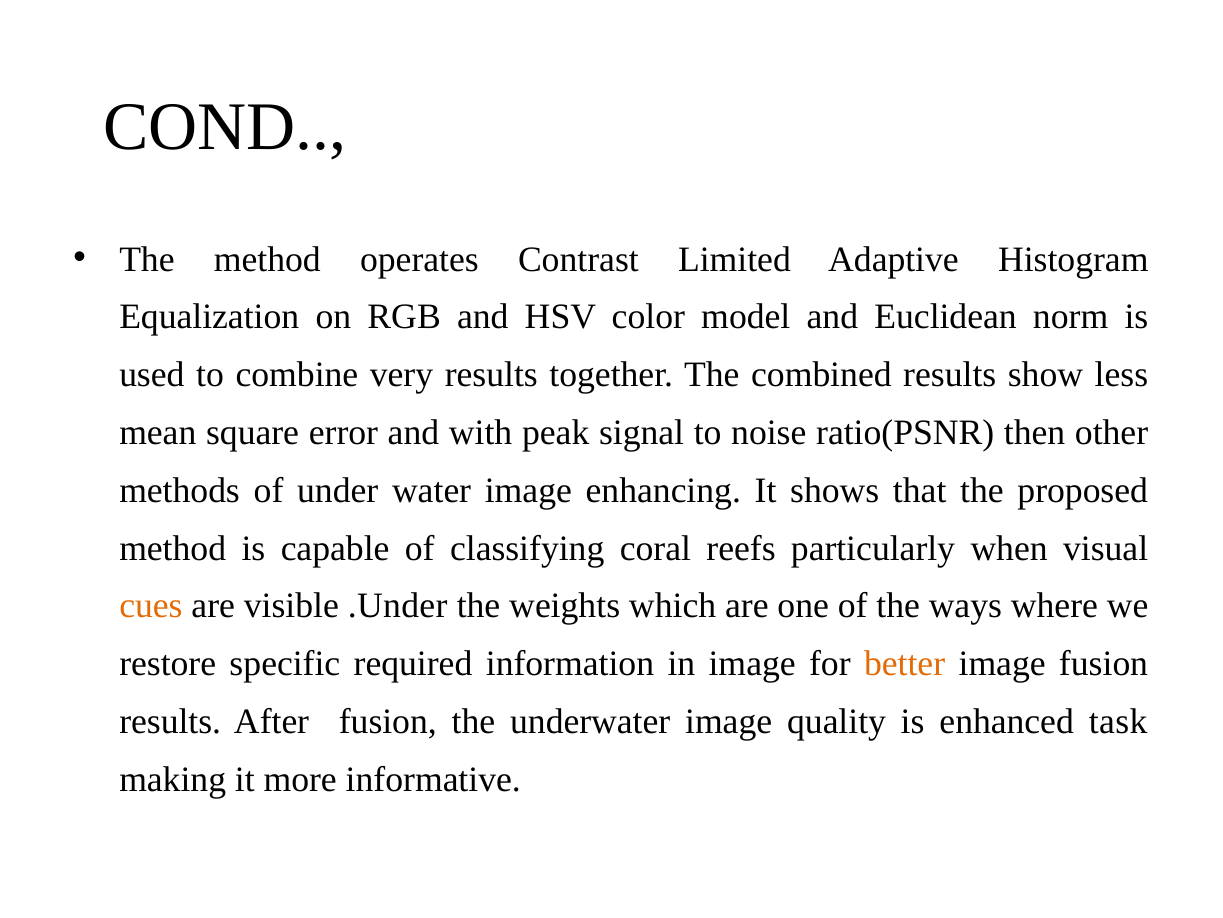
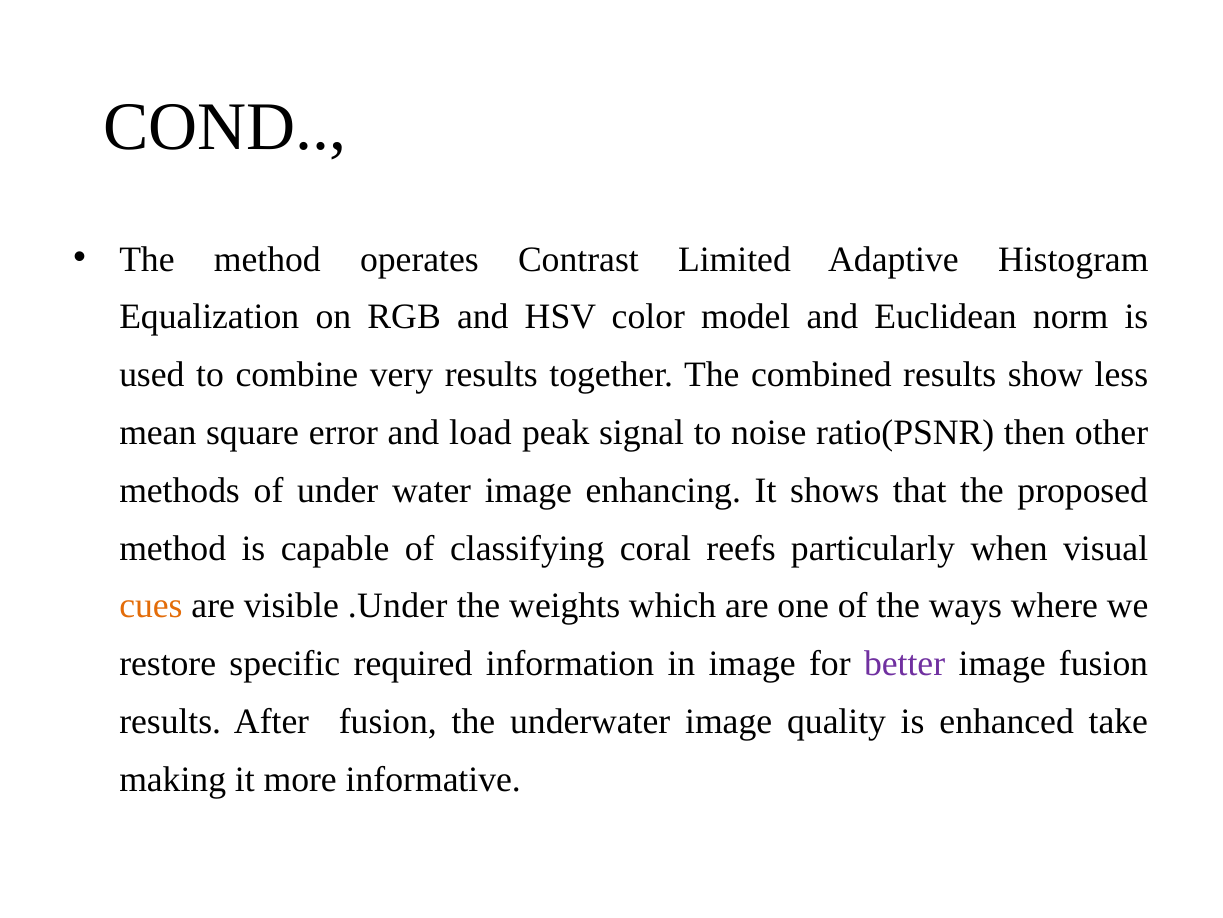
with: with -> load
better colour: orange -> purple
task: task -> take
